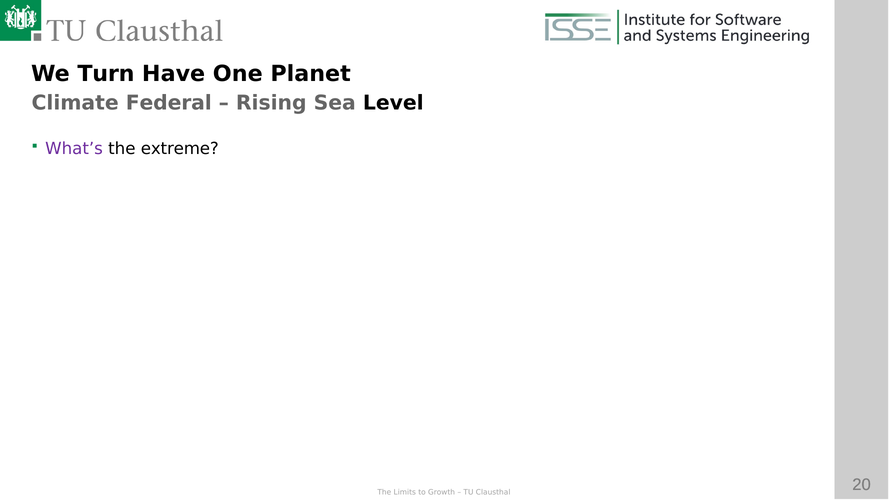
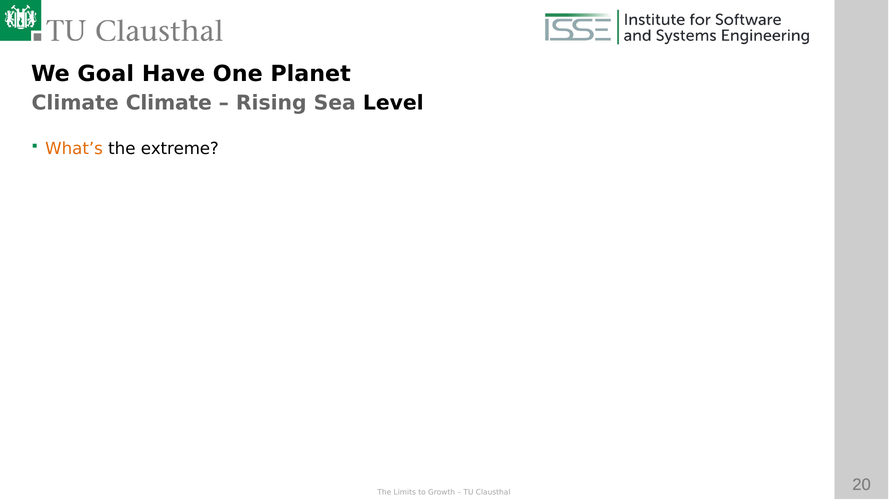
Turn: Turn -> Goal
Climate Federal: Federal -> Climate
What’s colour: purple -> orange
